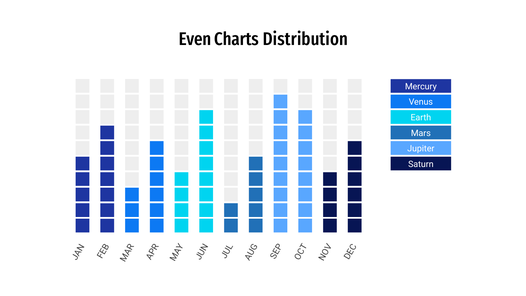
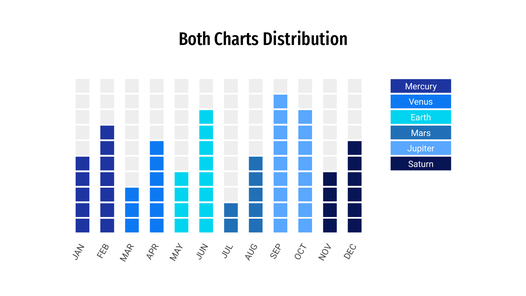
Even: Even -> Both
